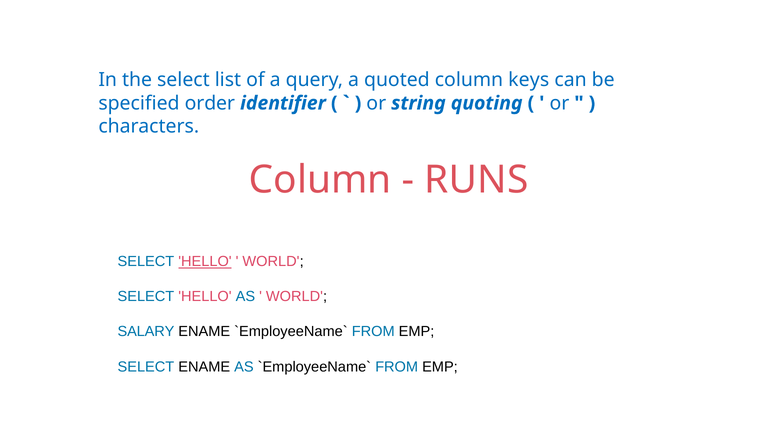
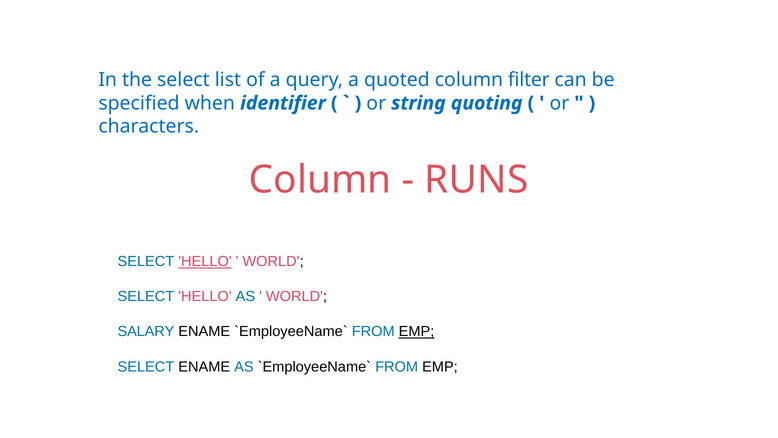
keys: keys -> filter
order: order -> when
EMP at (417, 331) underline: none -> present
